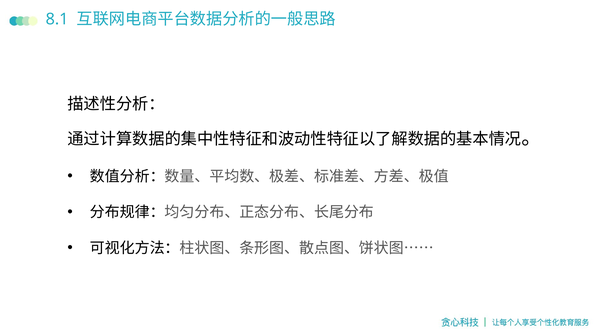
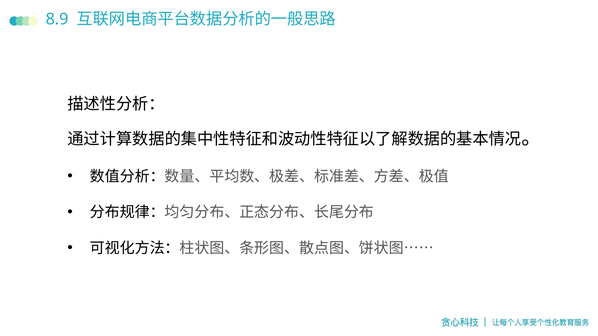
8.1: 8.1 -> 8.9
